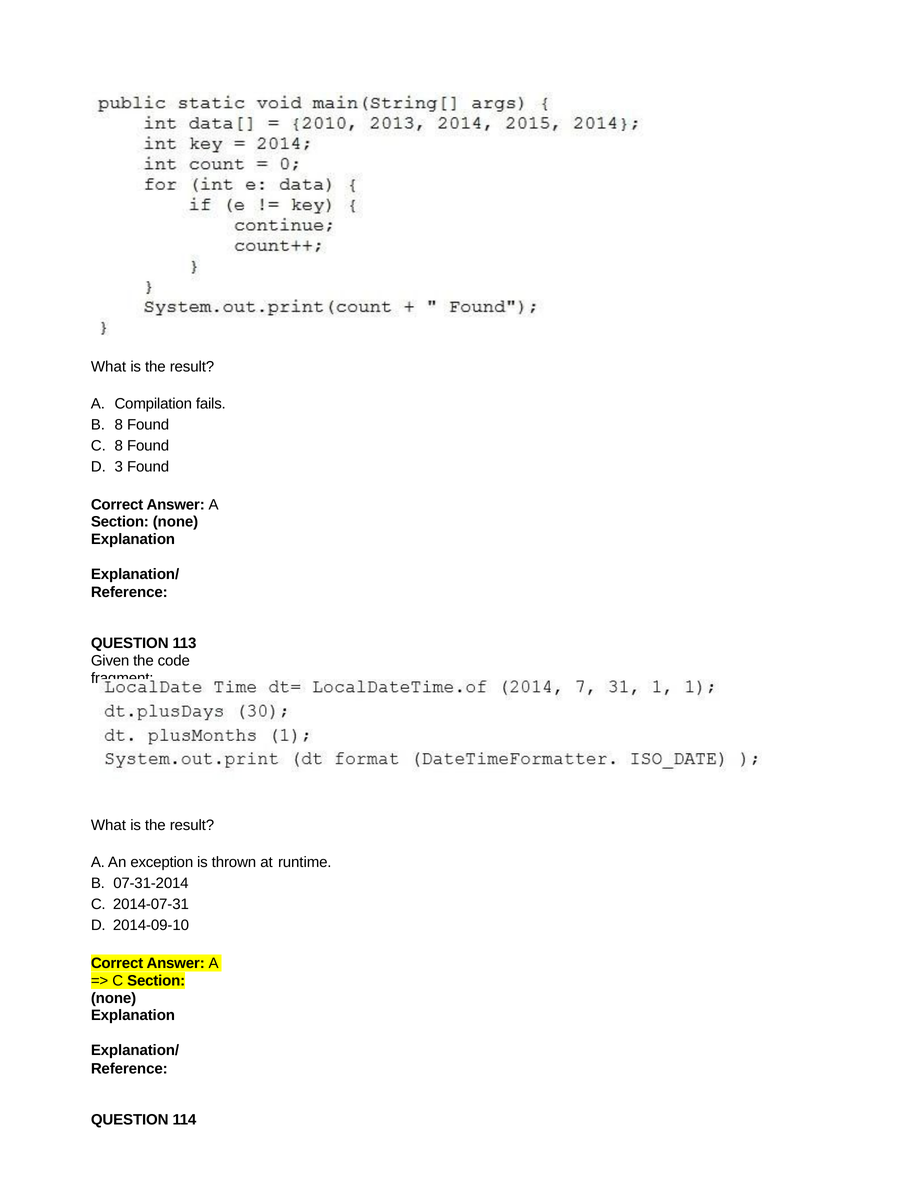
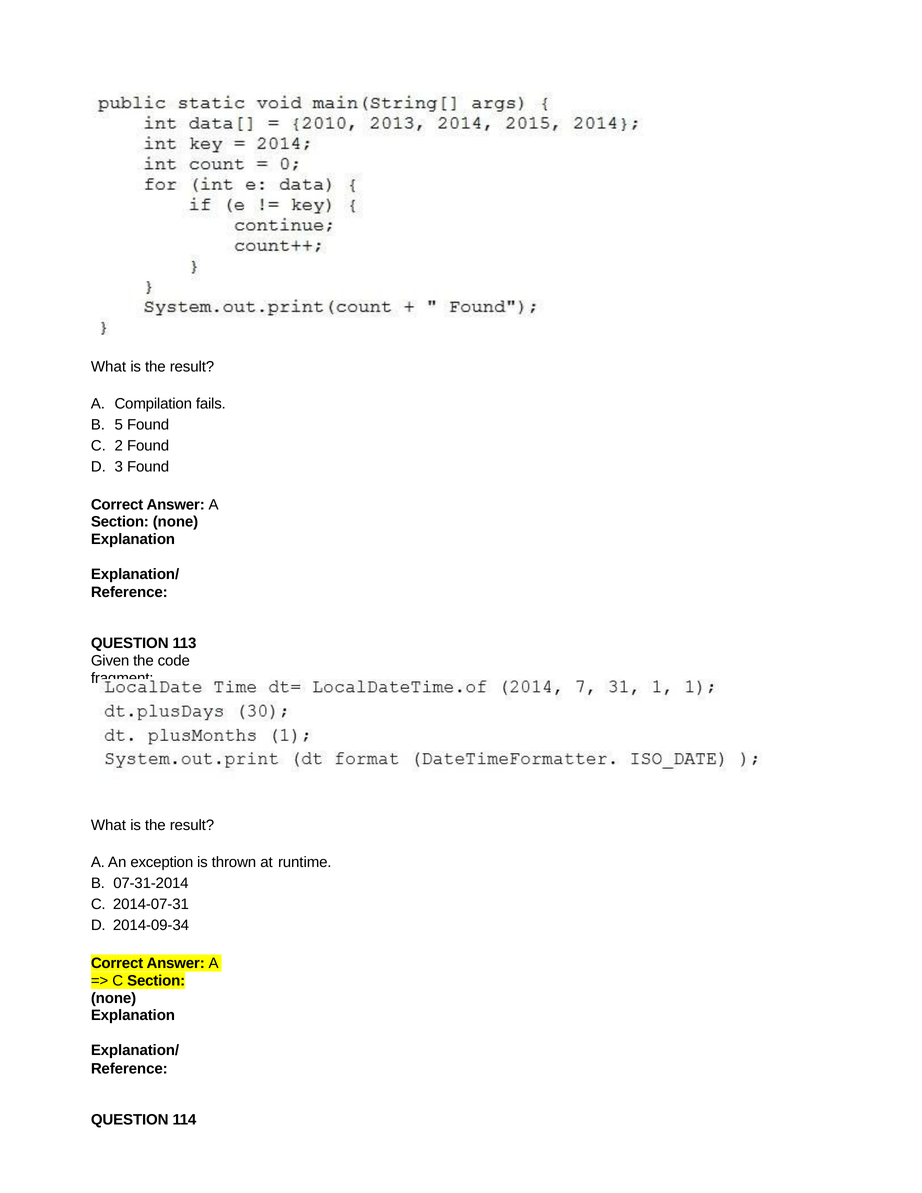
B 8: 8 -> 5
C 8: 8 -> 2
2014-09-10: 2014-09-10 -> 2014-09-34
